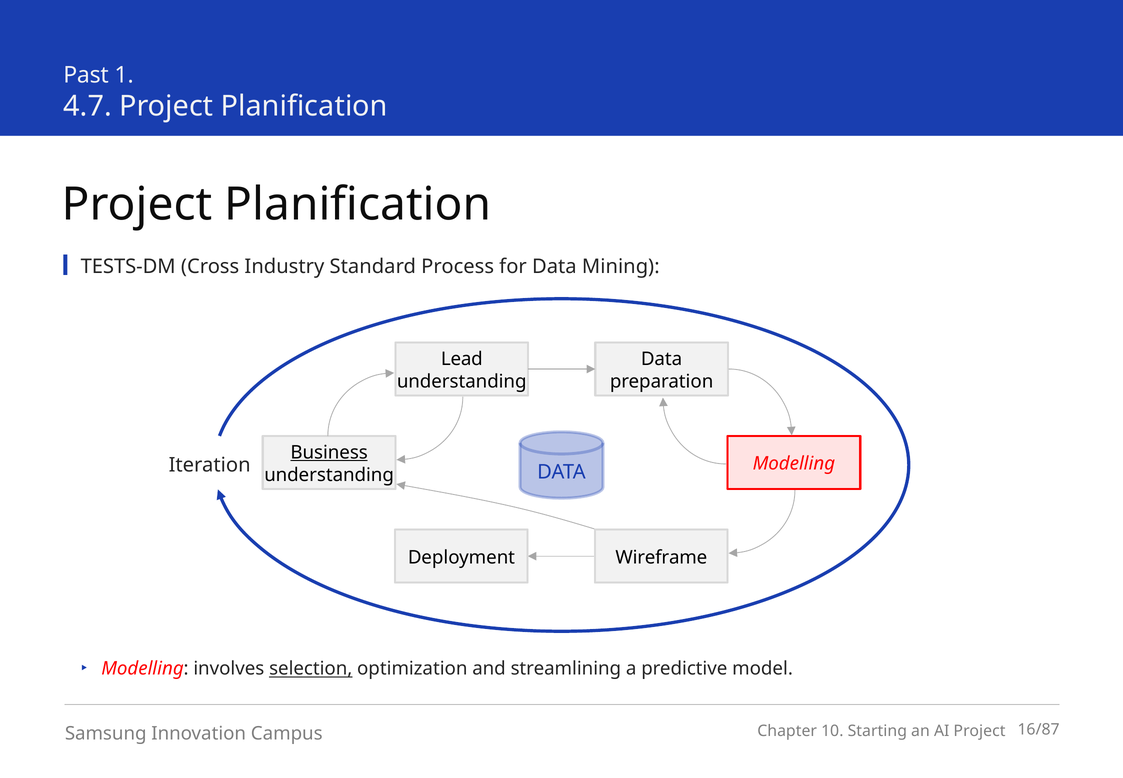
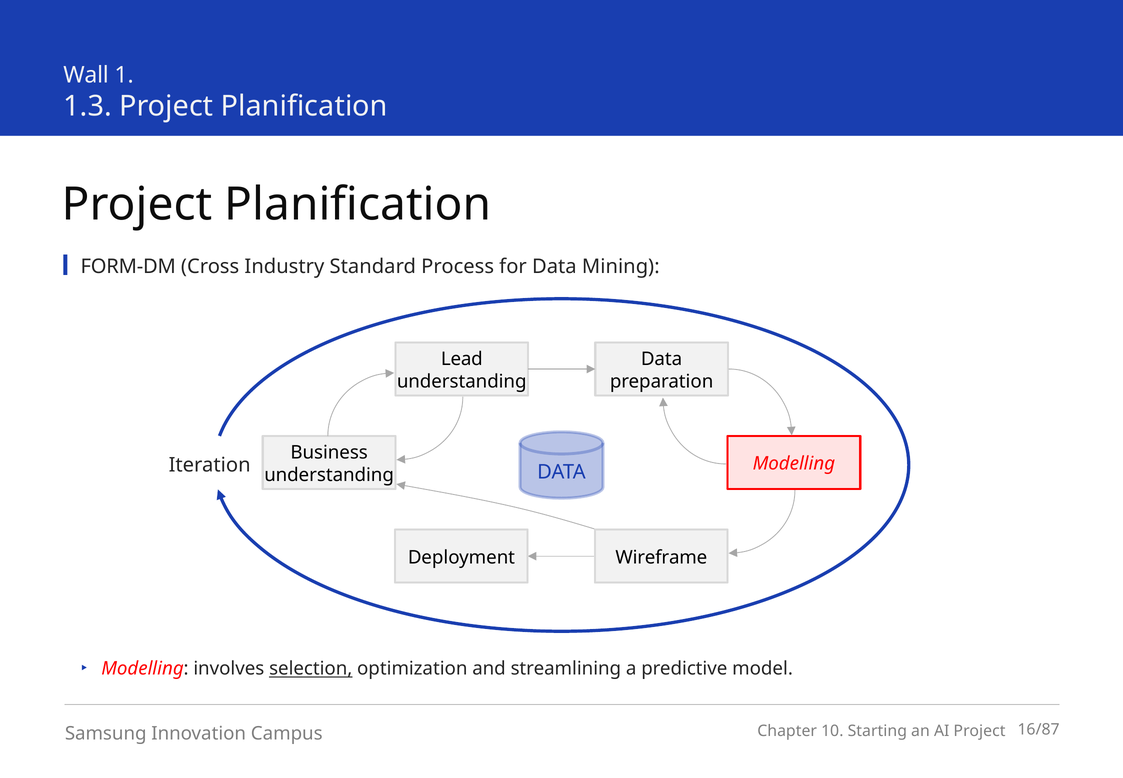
Past: Past -> Wall
4.7: 4.7 -> 1.3
TESTS-DM: TESTS-DM -> FORM-DM
Business underline: present -> none
